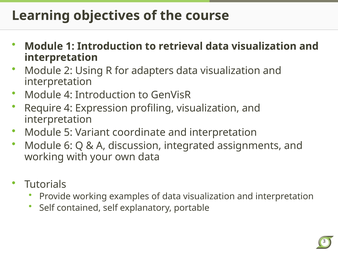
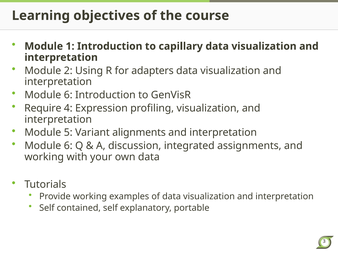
retrieval: retrieval -> capillary
4 at (68, 95): 4 -> 6
coordinate: coordinate -> alignments
